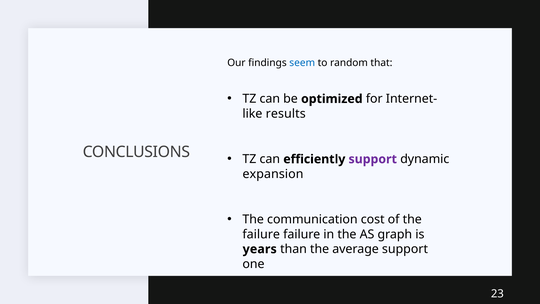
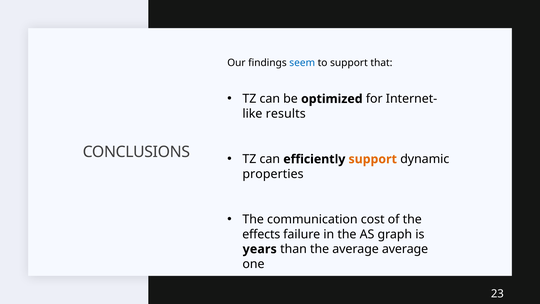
to random: random -> support
support at (373, 159) colour: purple -> orange
expansion: expansion -> properties
failure at (261, 234): failure -> effects
average support: support -> average
